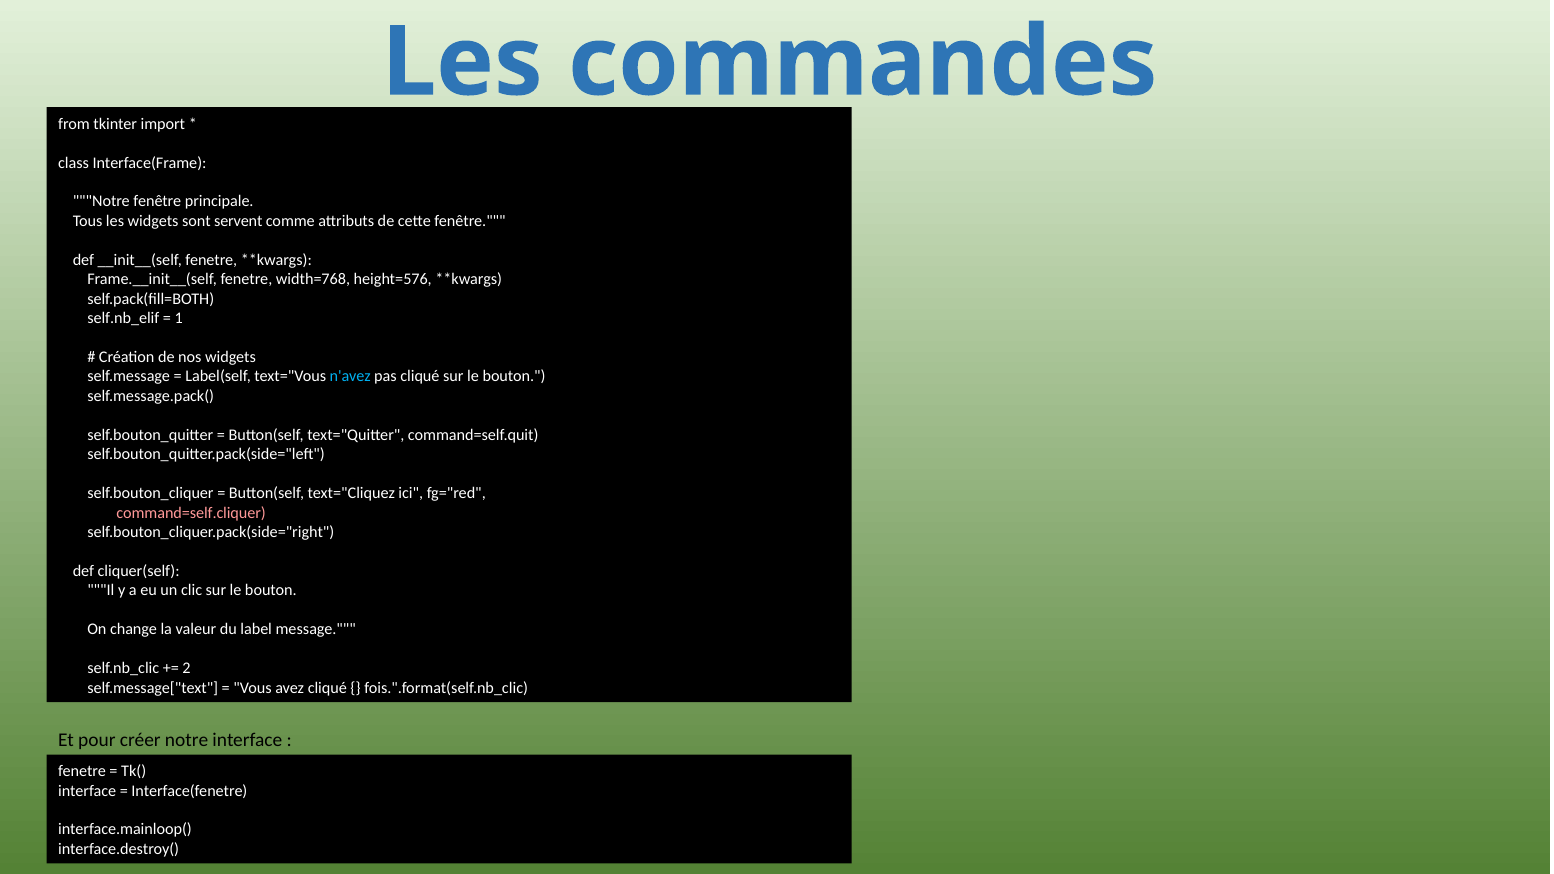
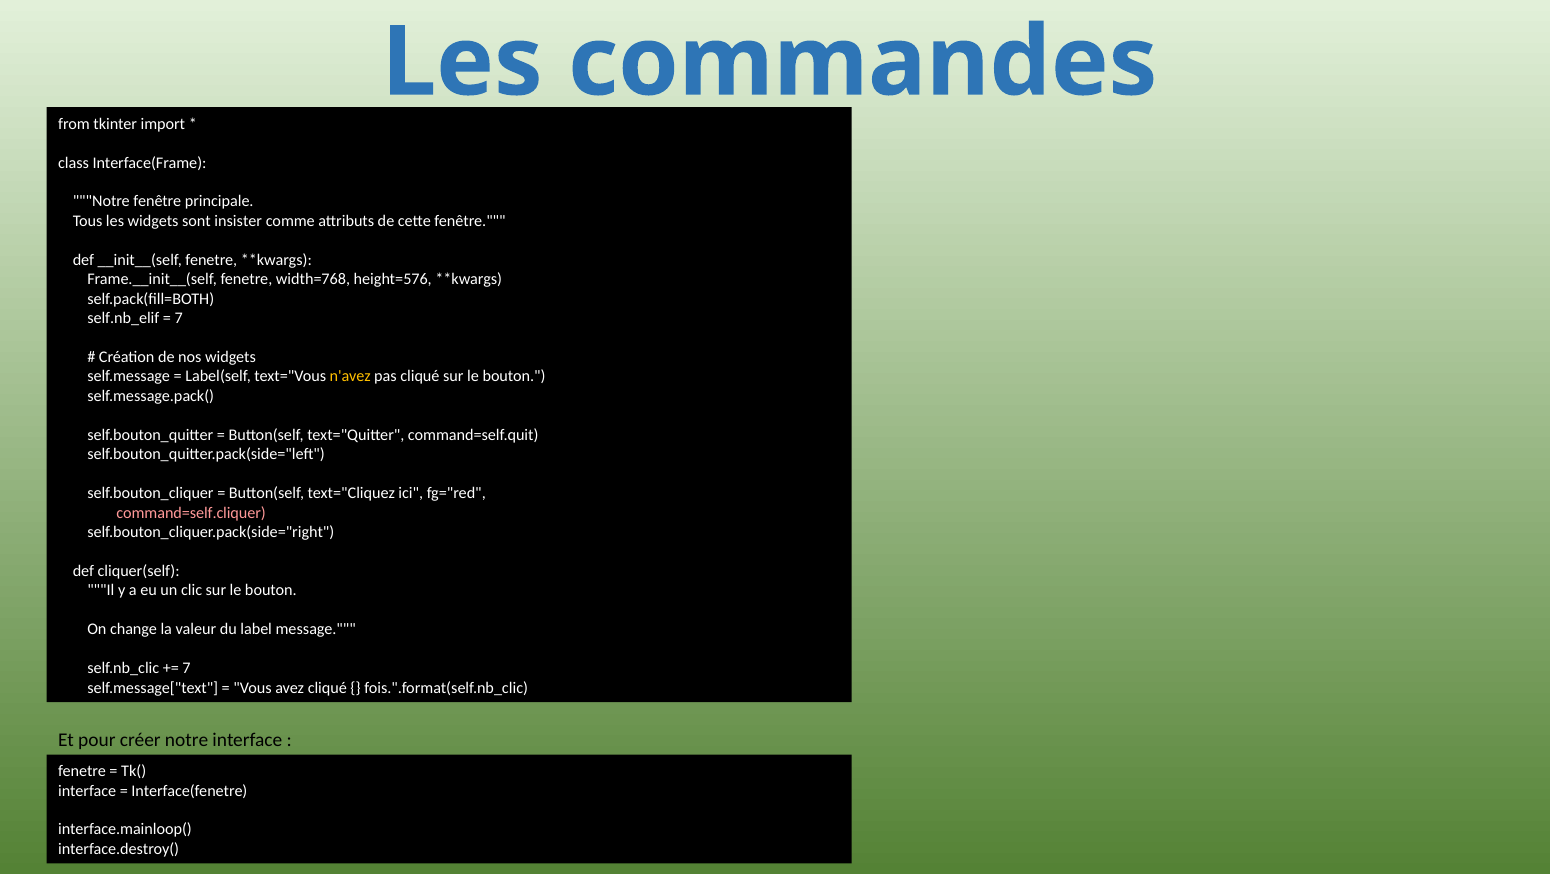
servent: servent -> insister
1 at (179, 318): 1 -> 7
n'avez colour: light blue -> yellow
2 at (187, 669): 2 -> 7
